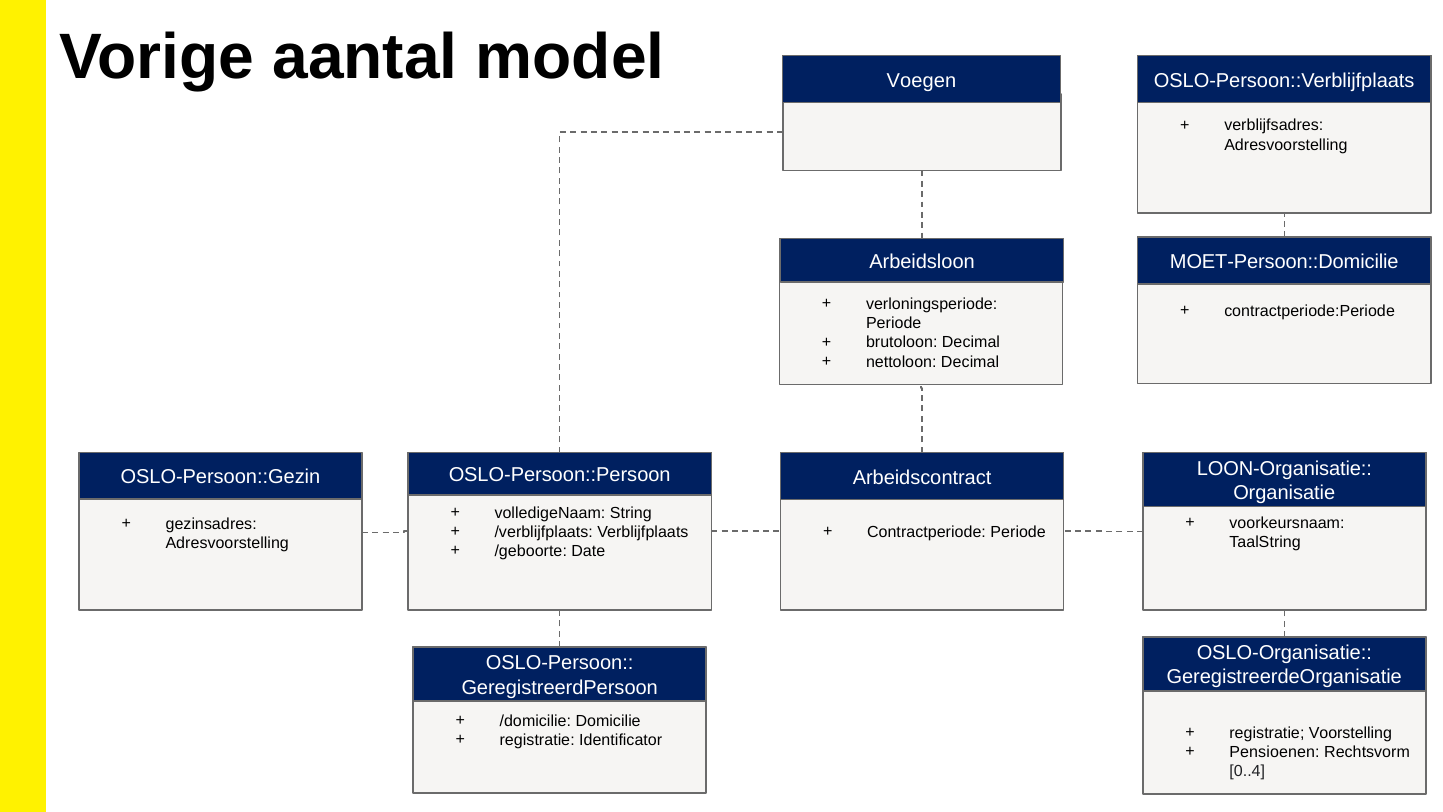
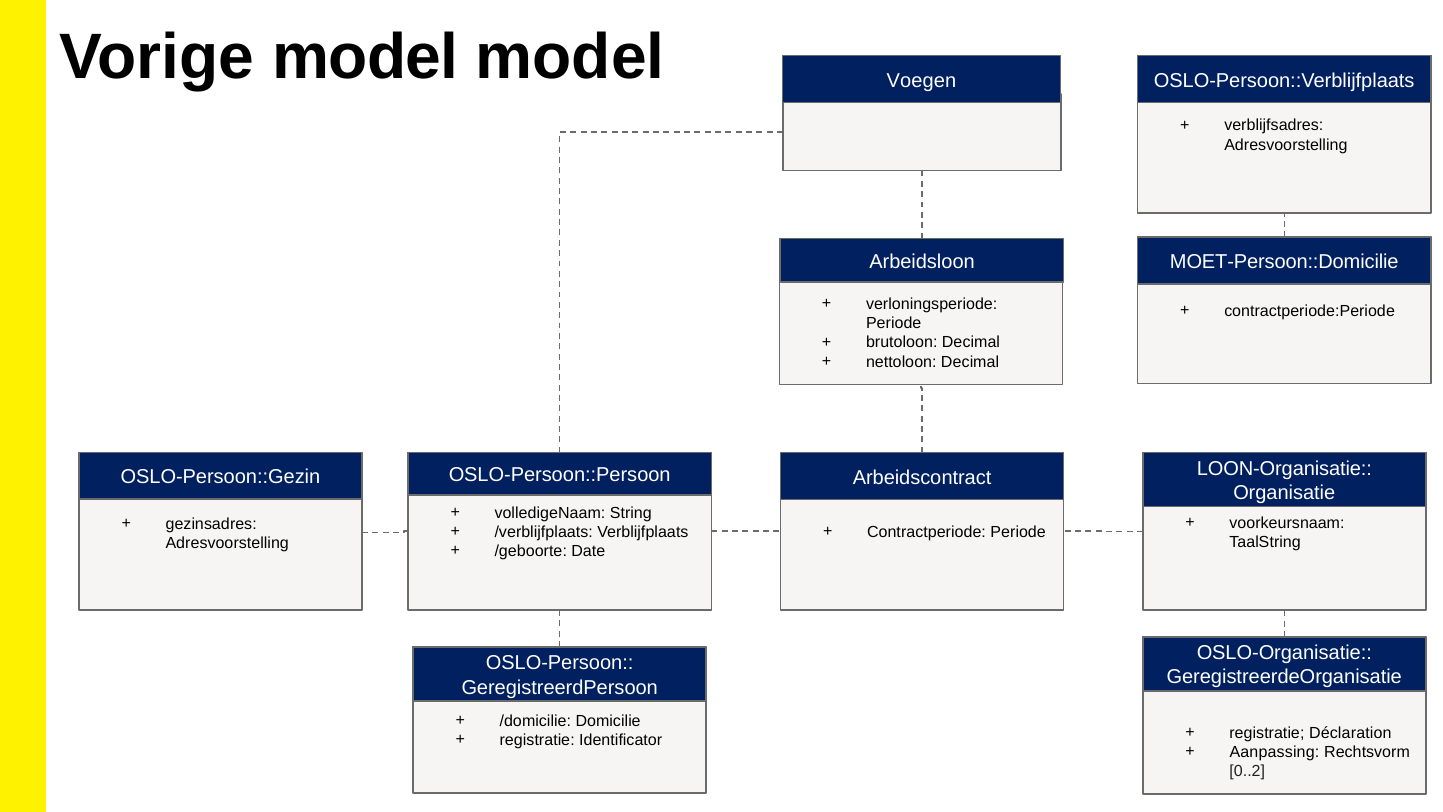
Vorige aantal: aantal -> model
Voorstelling: Voorstelling -> Déclaration
Pensioenen: Pensioenen -> Aanpassing
0..4: 0..4 -> 0..2
